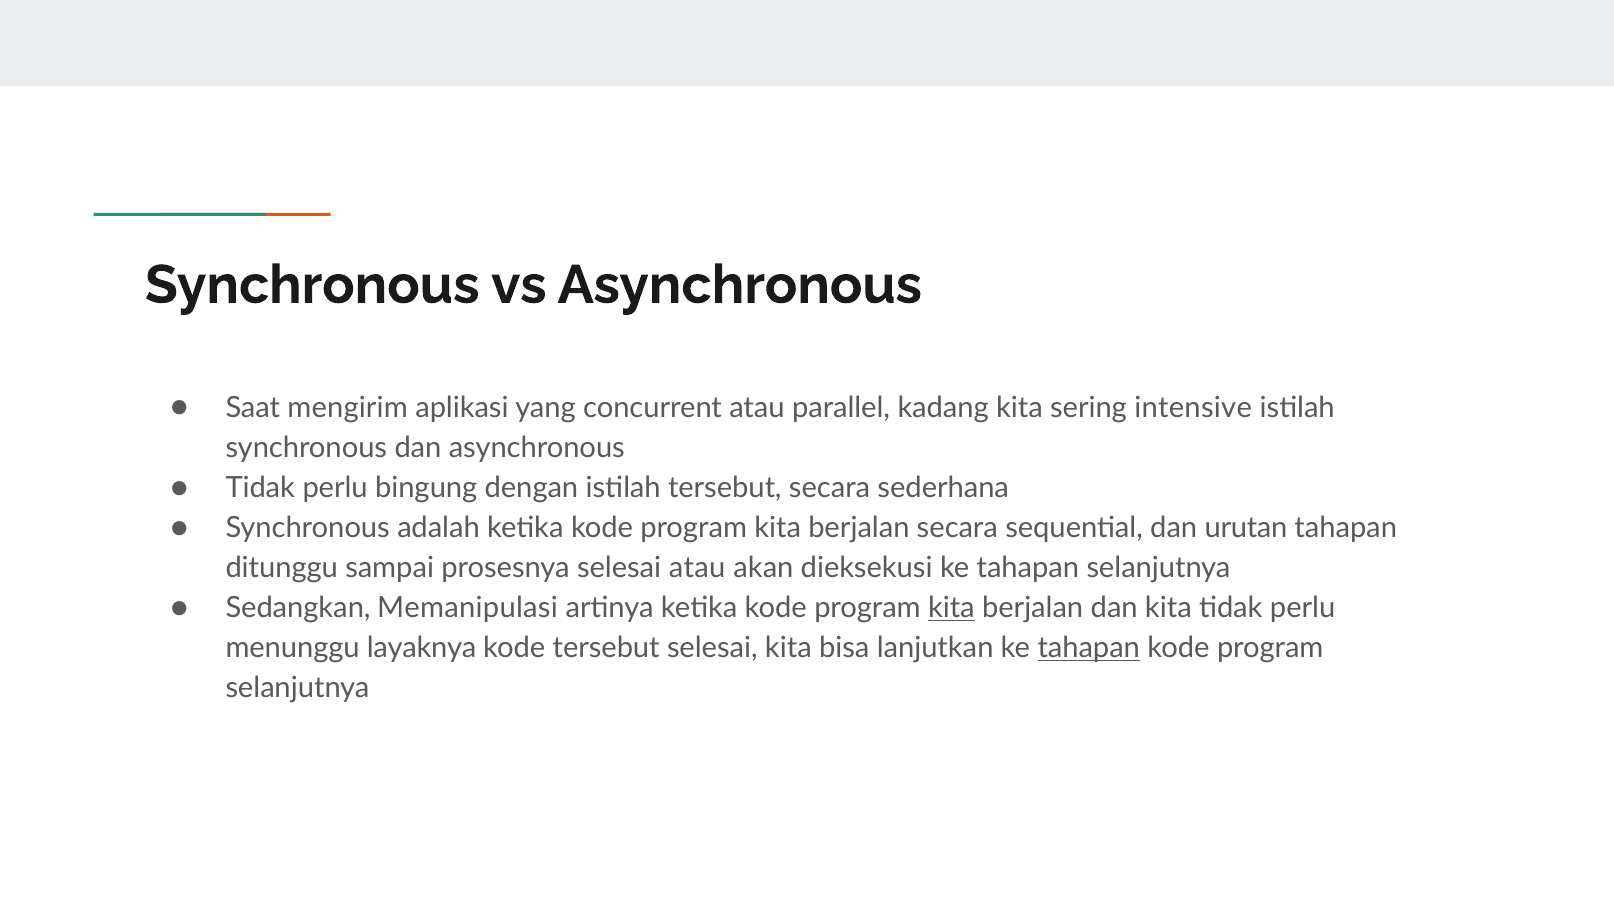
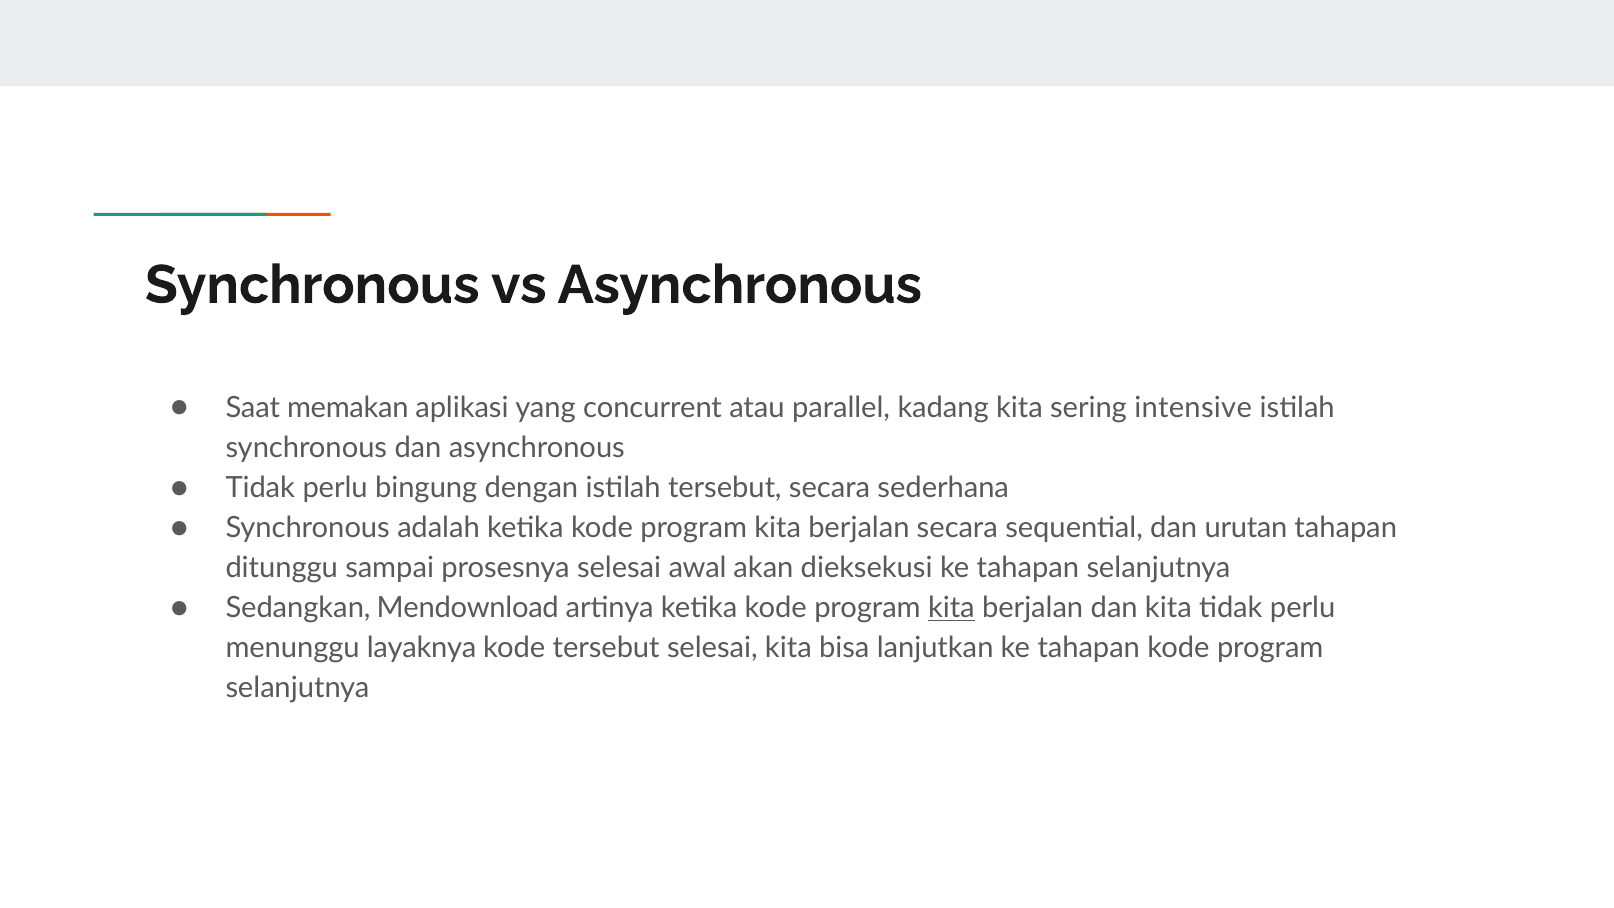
mengirim: mengirim -> memakan
selesai atau: atau -> awal
Memanipulasi: Memanipulasi -> Mendownload
tahapan at (1089, 648) underline: present -> none
